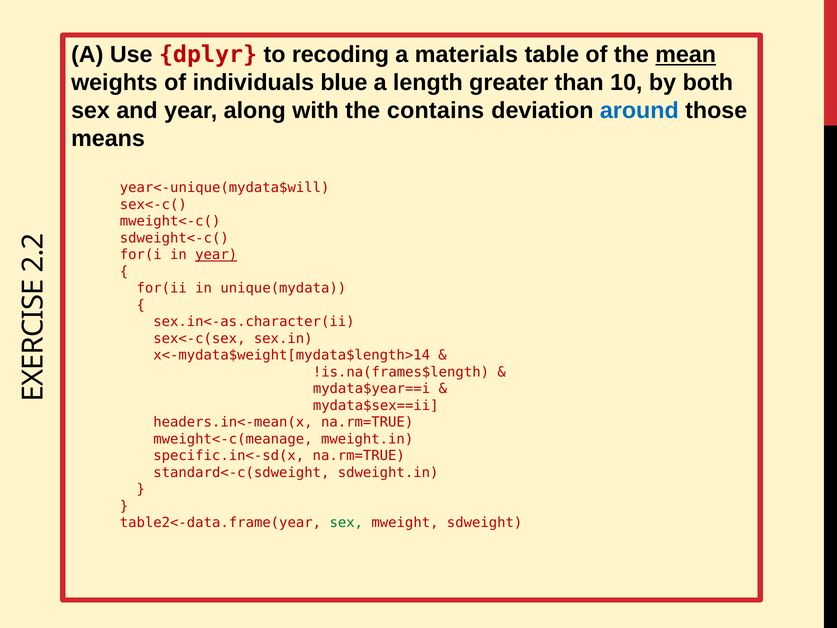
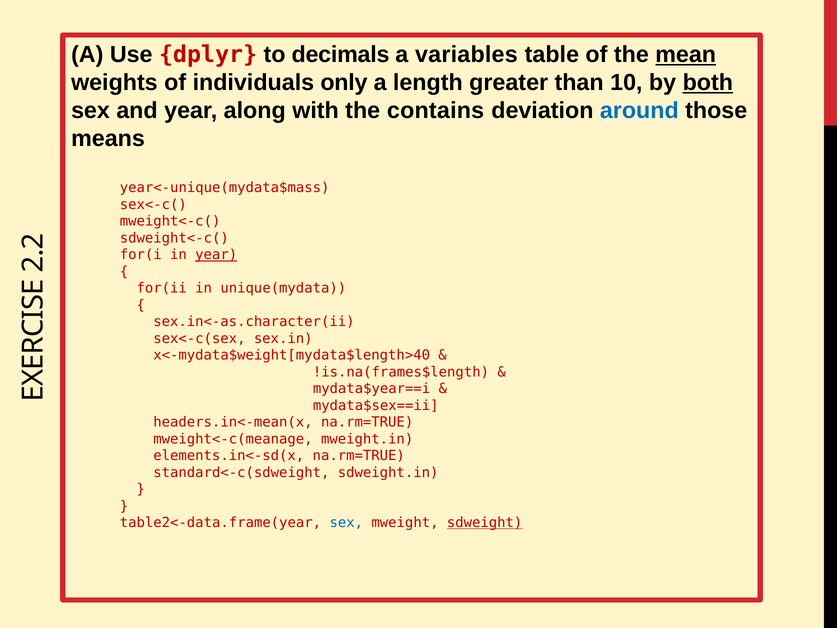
recoding: recoding -> decimals
materials: materials -> variables
blue: blue -> only
both underline: none -> present
year<-unique(mydata$will: year<-unique(mydata$will -> year<-unique(mydata$mass
x<-mydata$weight[mydata$length>14: x<-mydata$weight[mydata$length>14 -> x<-mydata$weight[mydata$length>40
specific.in<-sd(x: specific.in<-sd(x -> elements.in<-sd(x
sex at (346, 523) colour: green -> blue
sdweight underline: none -> present
